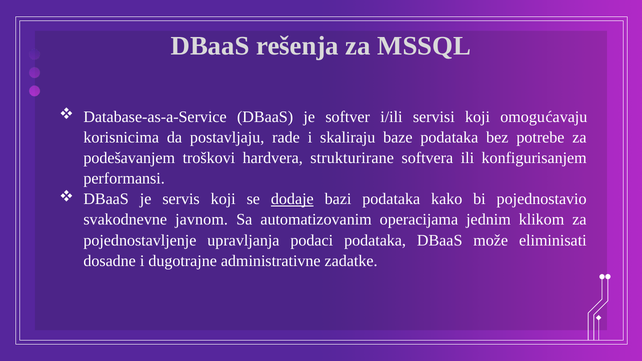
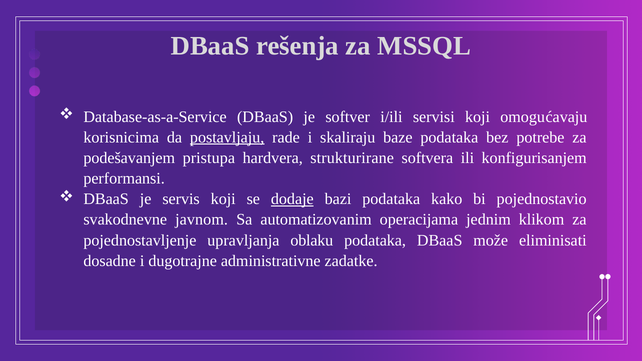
postavljaju underline: none -> present
troškovi: troškovi -> pristupa
podaci: podaci -> oblaku
